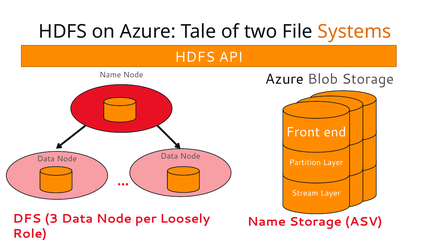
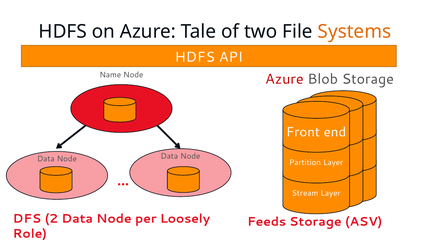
Azure at (284, 79) colour: black -> red
3: 3 -> 2
Name at (267, 222): Name -> Feeds
